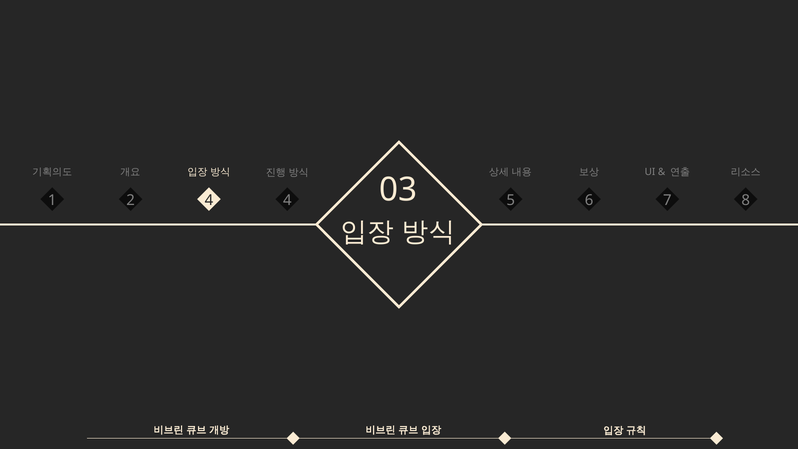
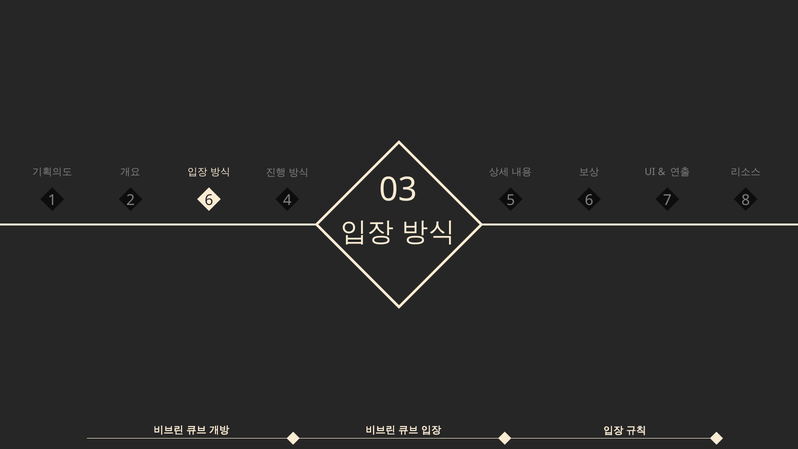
2 4: 4 -> 6
